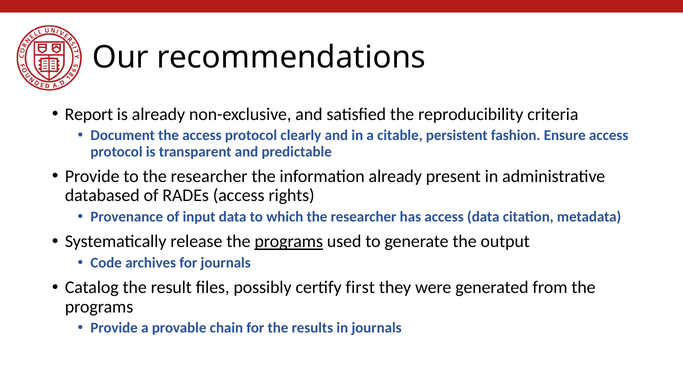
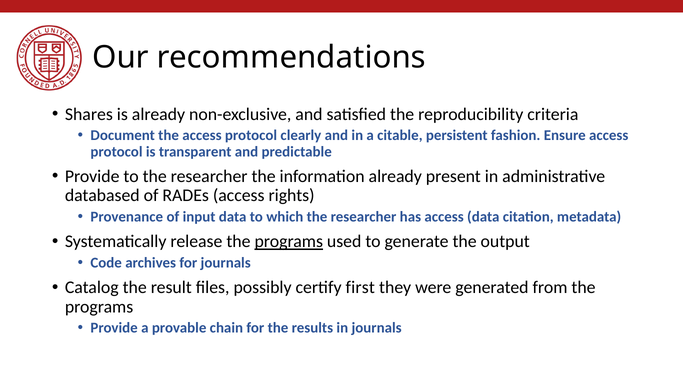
Report: Report -> Shares
